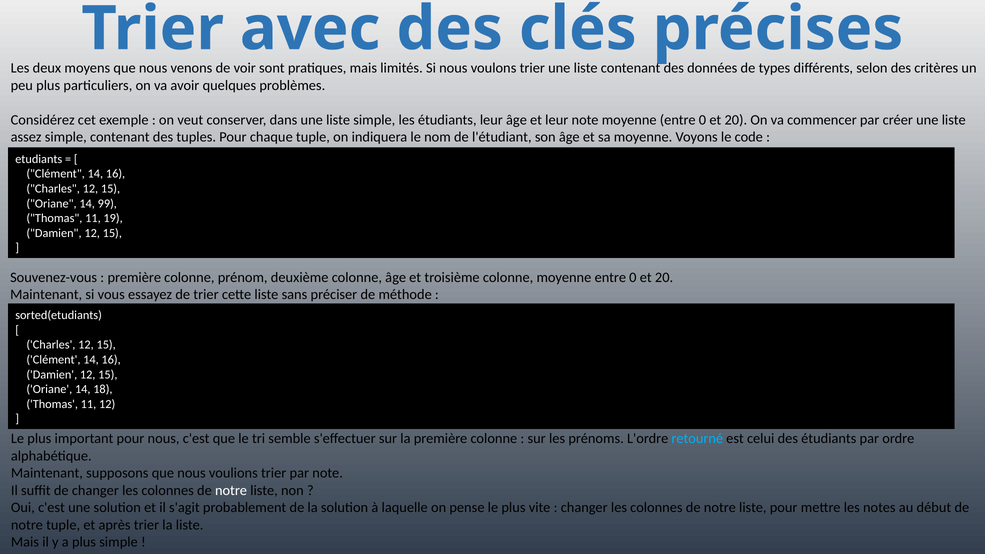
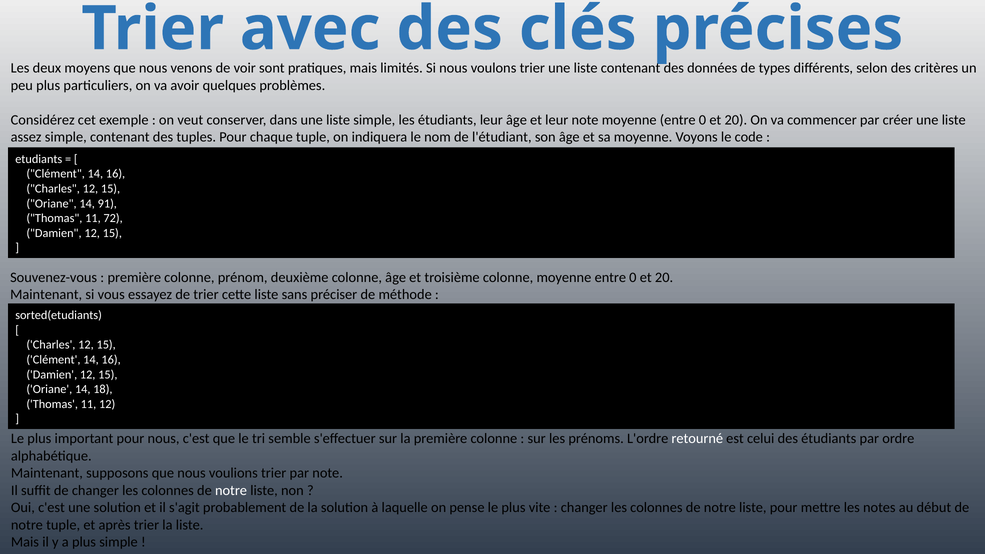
99: 99 -> 91
19: 19 -> 72
retourné colour: light blue -> white
